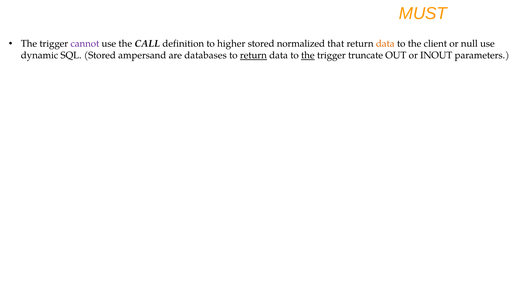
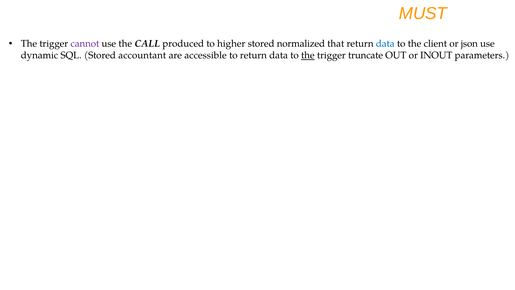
definition: definition -> produced
data at (385, 44) colour: orange -> blue
null: null -> json
ampersand: ampersand -> accountant
databases: databases -> accessible
return at (253, 55) underline: present -> none
